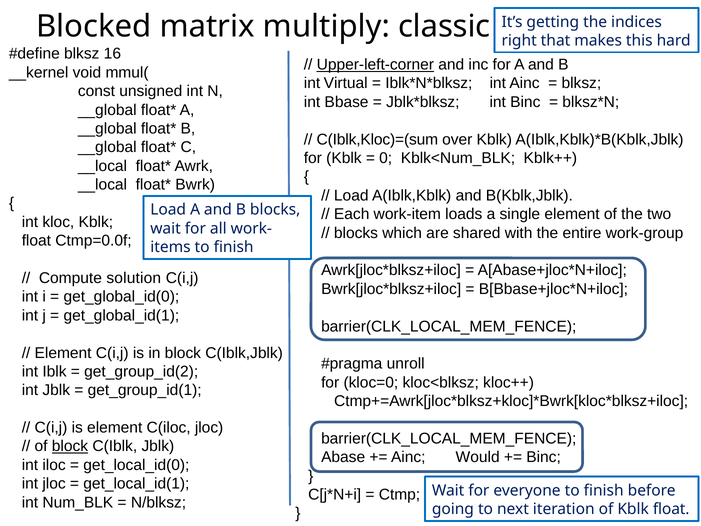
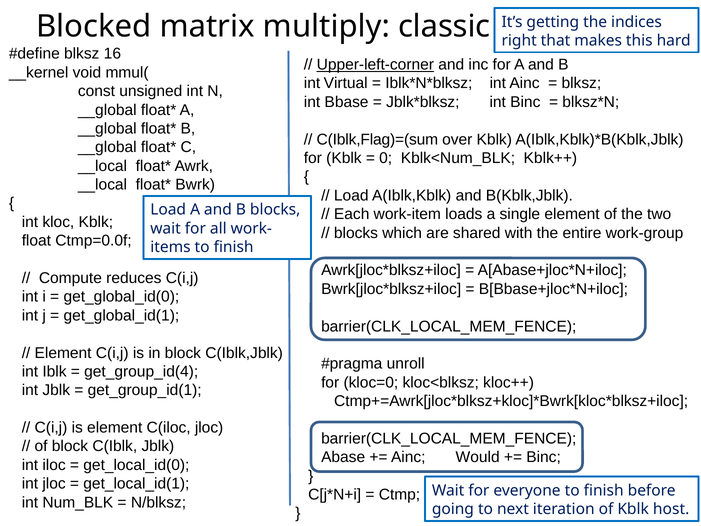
C(Iblk,Kloc)=(sum: C(Iblk,Kloc)=(sum -> C(Iblk,Flag)=(sum
solution: solution -> reduces
get_group_id(2: get_group_id(2 -> get_group_id(4
block at (70, 446) underline: present -> none
of Kblk float: float -> host
